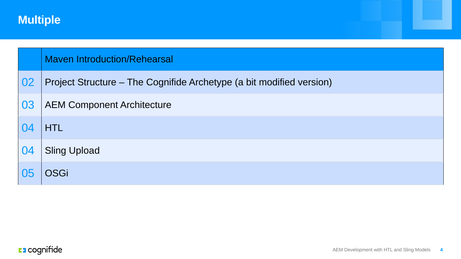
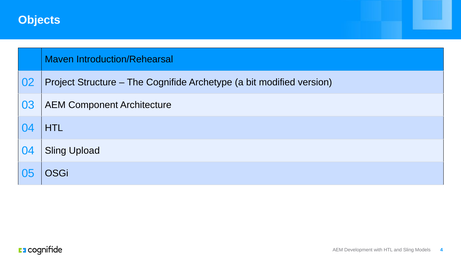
Multiple: Multiple -> Objects
